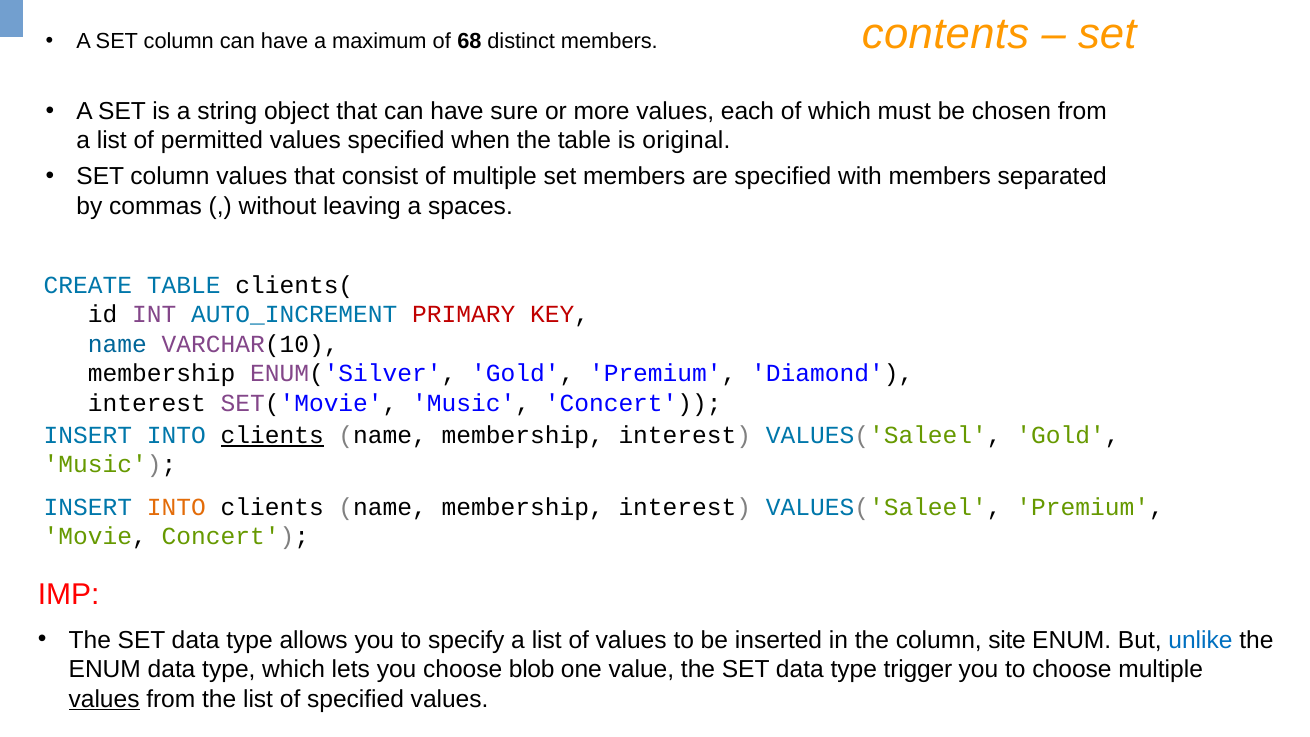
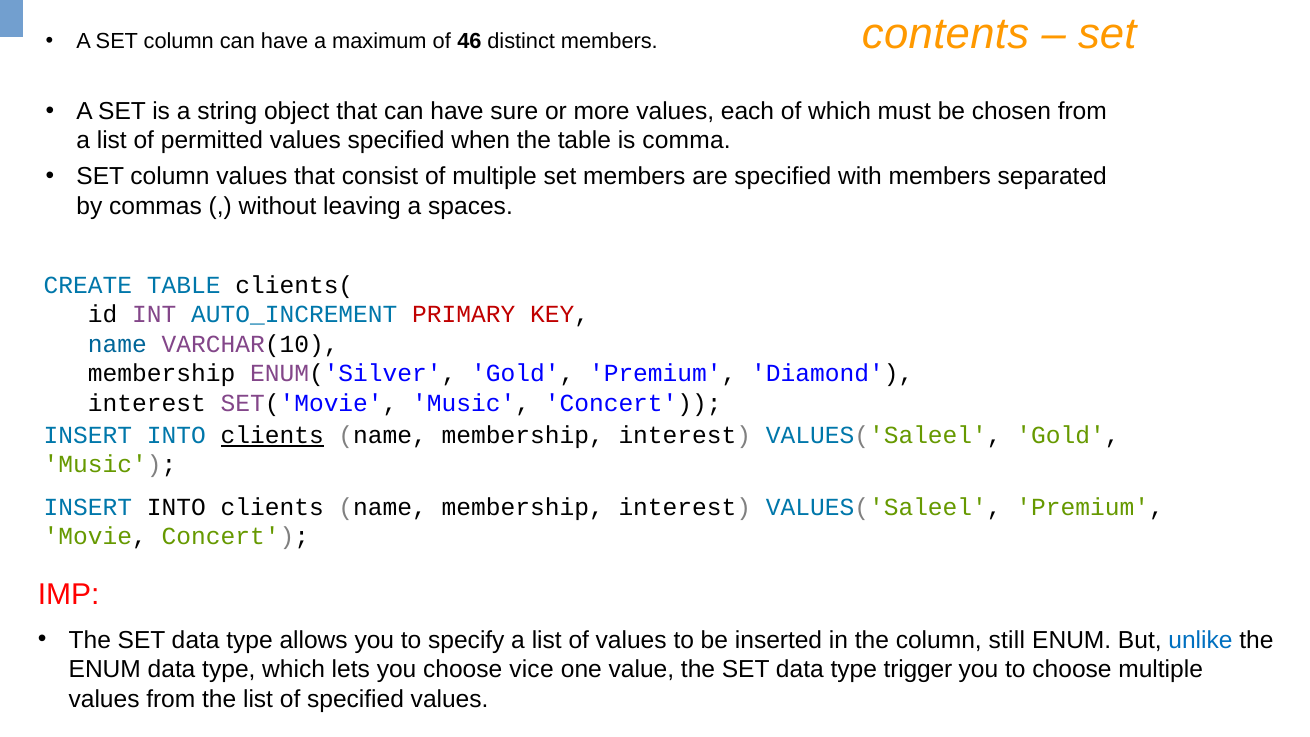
68: 68 -> 46
original: original -> comma
INTO at (176, 507) colour: orange -> black
site: site -> still
blob: blob -> vice
values at (104, 699) underline: present -> none
